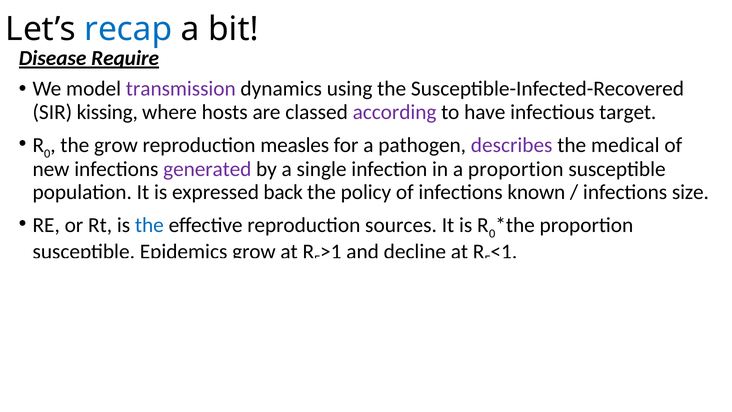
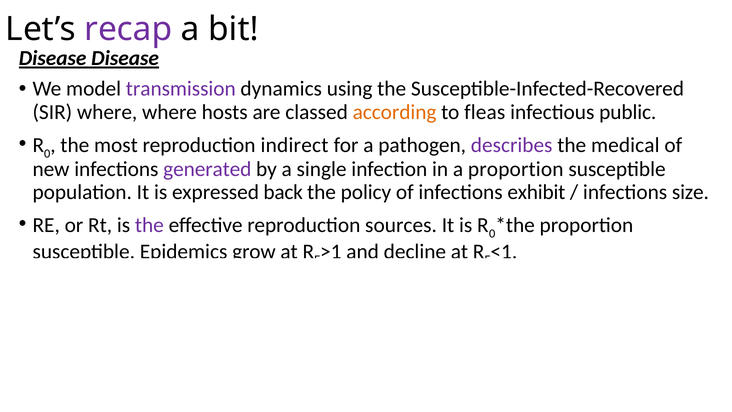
recap colour: blue -> purple
Disease Require: Require -> Disease
SIR kissing: kissing -> where
according colour: purple -> orange
have: have -> fleas
target: target -> public
the grow: grow -> most
reproduction measles: measles -> indirect
known: known -> exhibit
the at (149, 225) colour: blue -> purple
